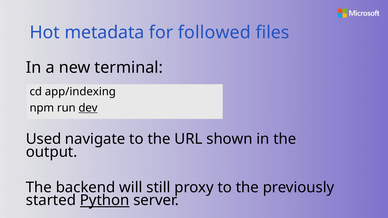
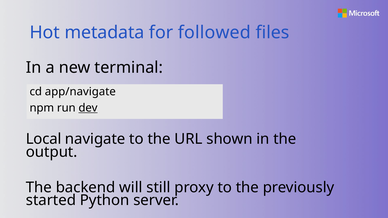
app/indexing: app/indexing -> app/navigate
Used: Used -> Local
Python underline: present -> none
